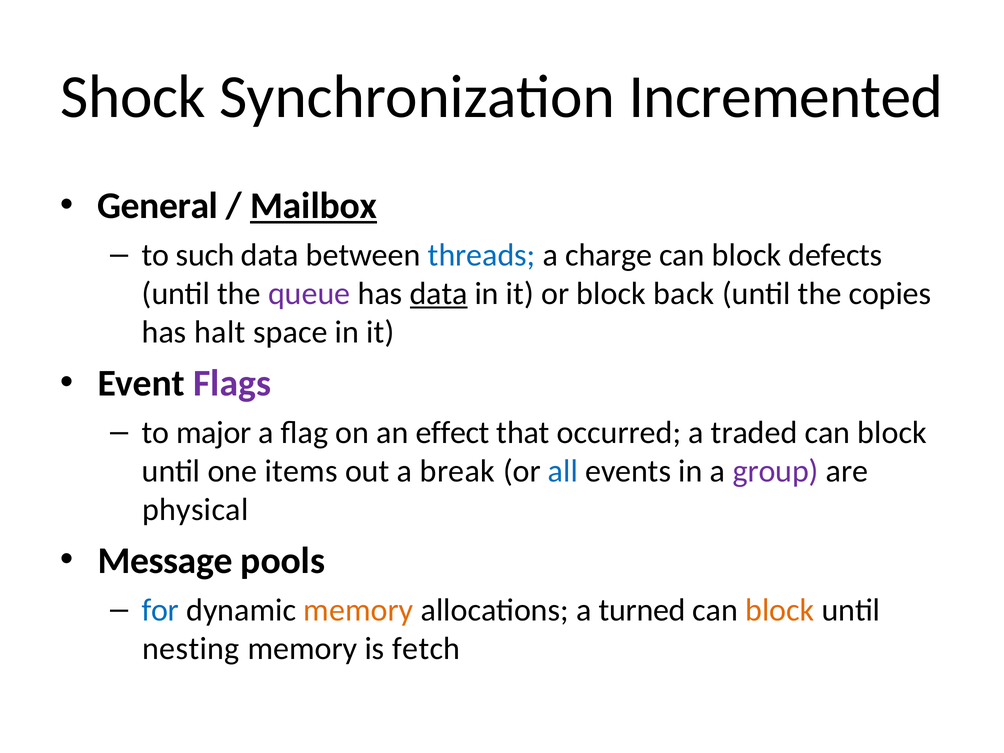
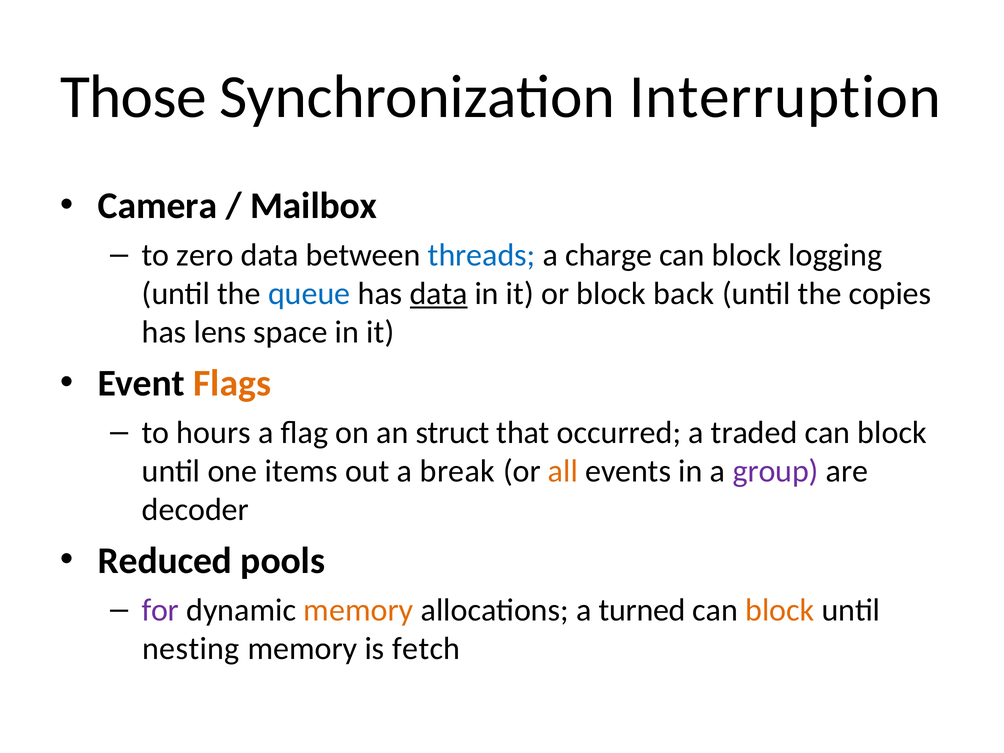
Shock: Shock -> Those
Incremented: Incremented -> Interruption
General: General -> Camera
Mailbox underline: present -> none
such: such -> zero
defects: defects -> logging
queue colour: purple -> blue
halt: halt -> lens
Flags colour: purple -> orange
major: major -> hours
effect: effect -> struct
all colour: blue -> orange
physical: physical -> decoder
Message: Message -> Reduced
for colour: blue -> purple
